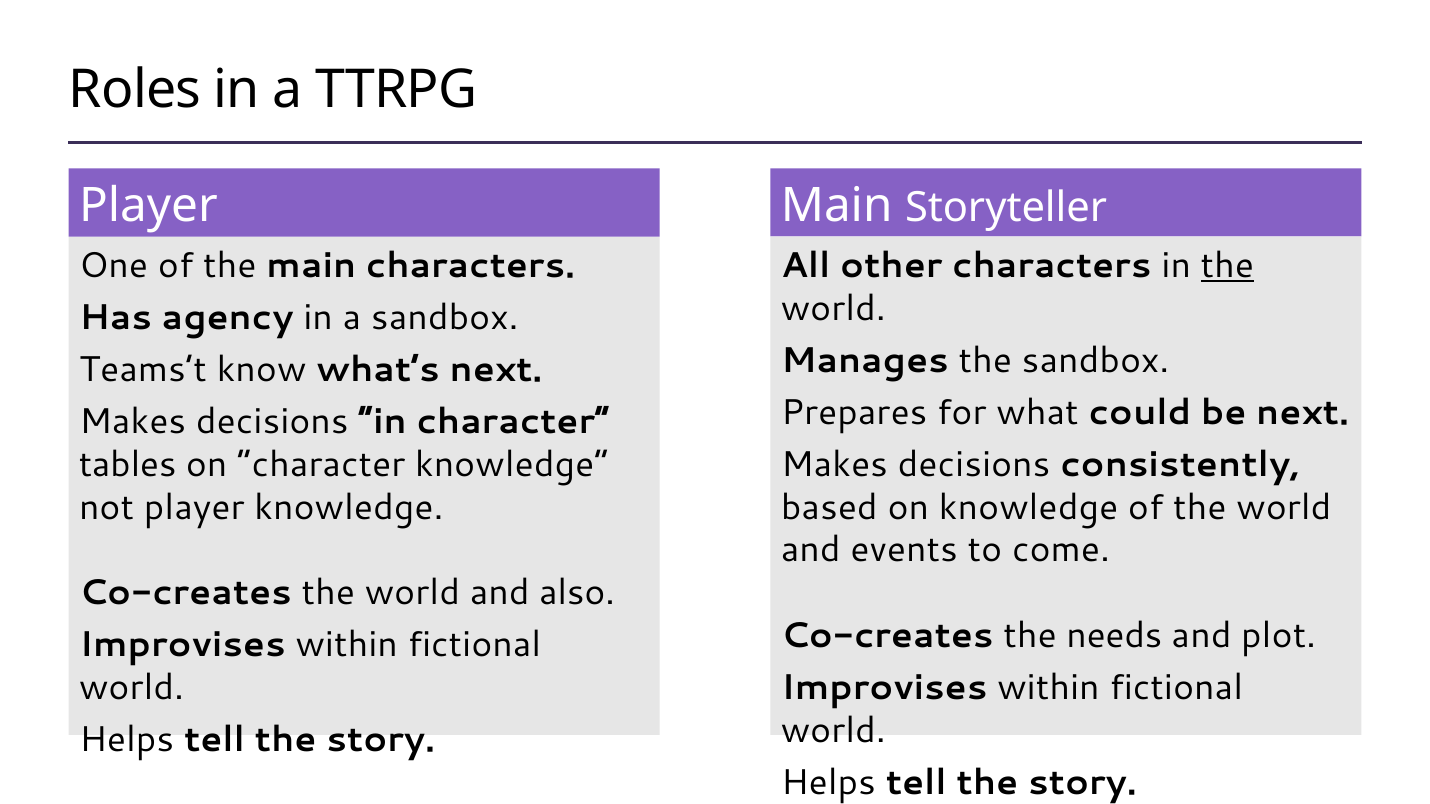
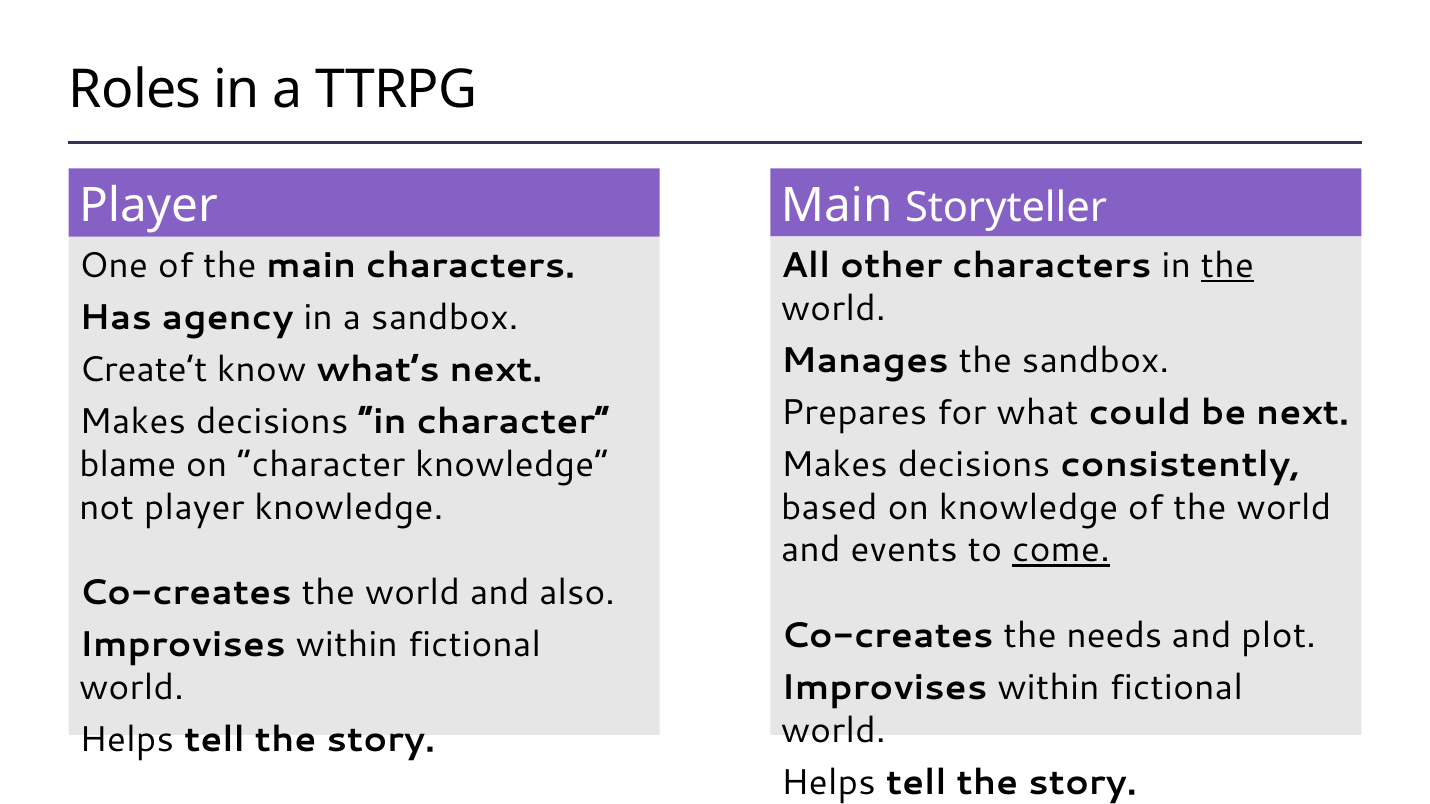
Teams’t: Teams’t -> Create’t
tables: tables -> blame
come underline: none -> present
